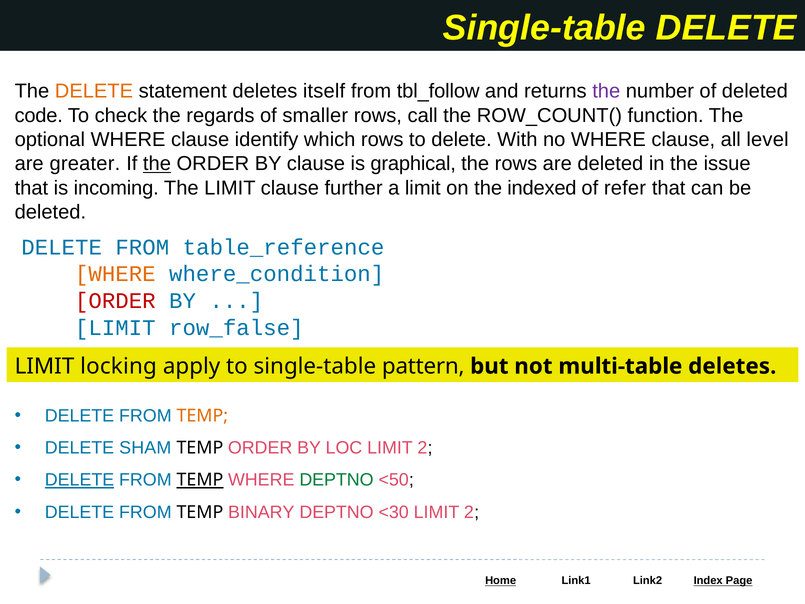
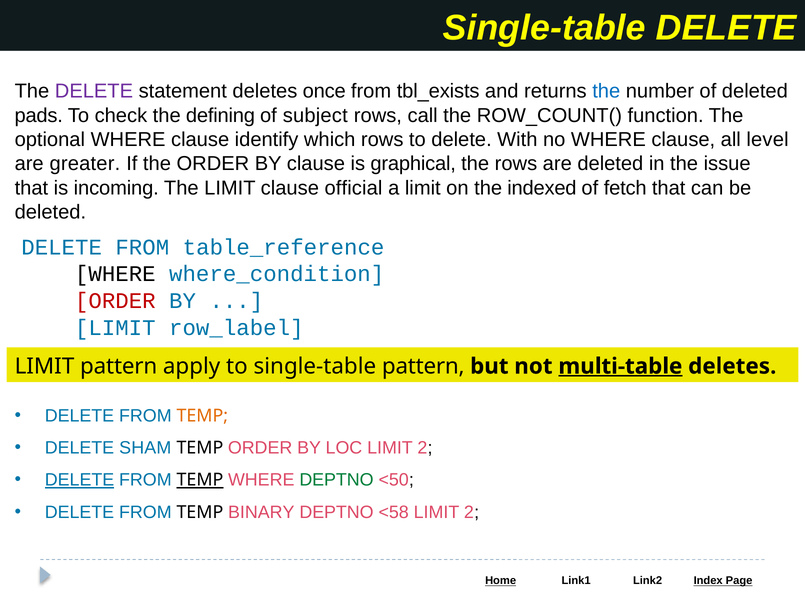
DELETE at (94, 91) colour: orange -> purple
itself: itself -> once
tbl_follow: tbl_follow -> tbl_exists
the at (606, 91) colour: purple -> blue
code: code -> pads
regards: regards -> defining
smaller: smaller -> subject
the at (157, 164) underline: present -> none
further: further -> official
refer: refer -> fetch
WHERE at (115, 274) colour: orange -> black
row_false: row_false -> row_label
LIMIT locking: locking -> pattern
multi-table underline: none -> present
<30: <30 -> <58
